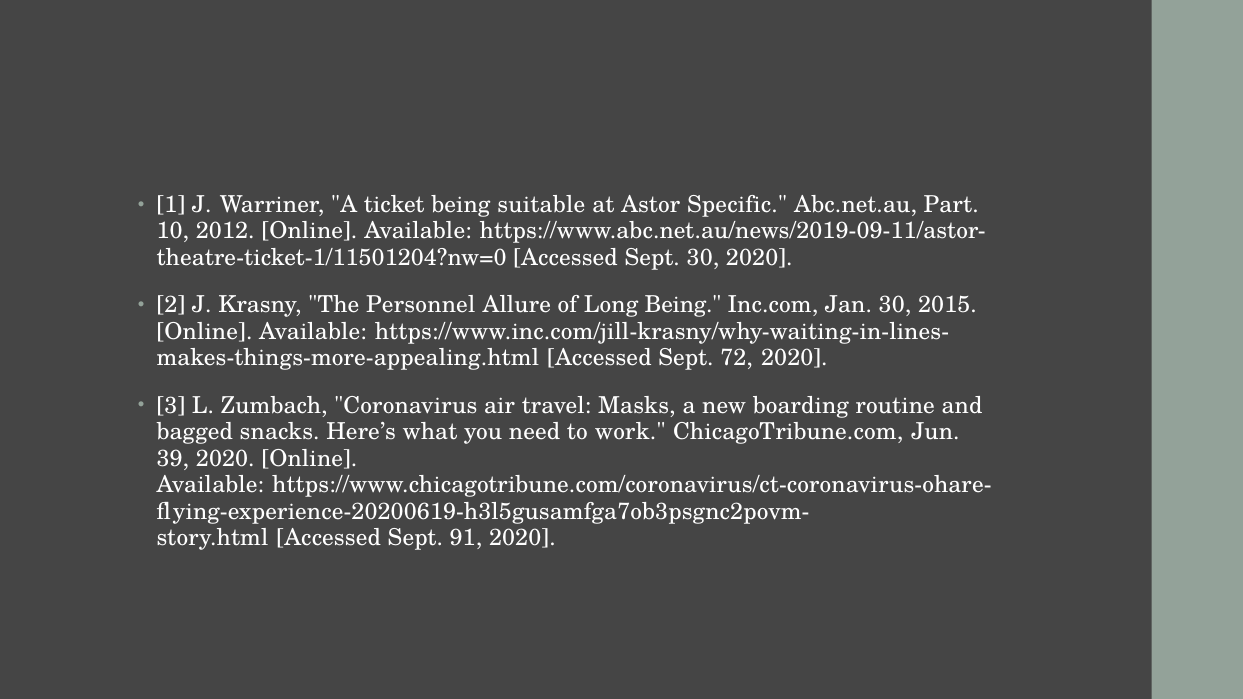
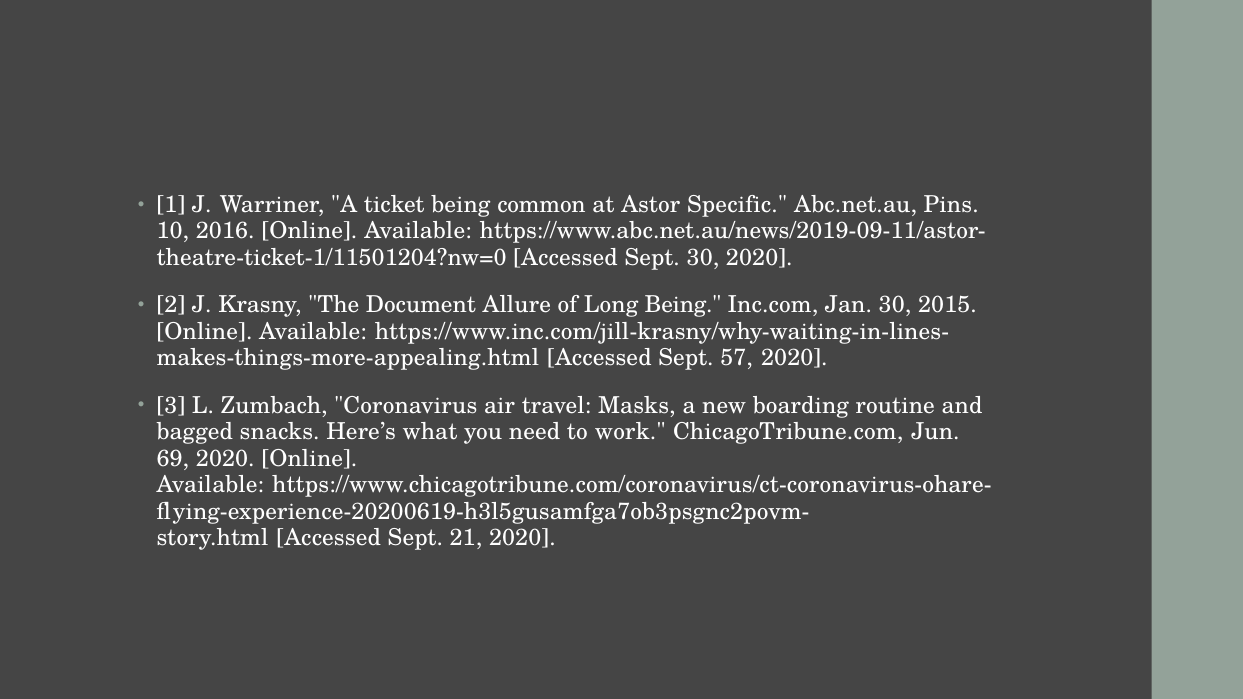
suitable: suitable -> common
Part: Part -> Pins
2012: 2012 -> 2016
Personnel: Personnel -> Document
72: 72 -> 57
39: 39 -> 69
91: 91 -> 21
